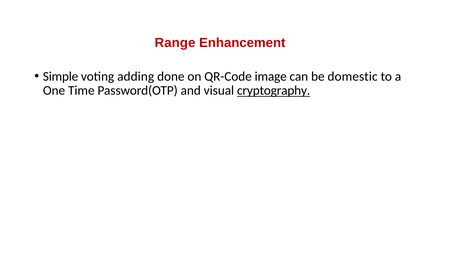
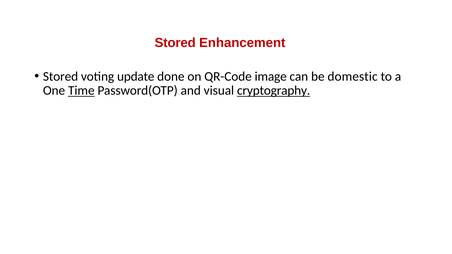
Range at (175, 43): Range -> Stored
Simple at (61, 76): Simple -> Stored
adding: adding -> update
Time underline: none -> present
